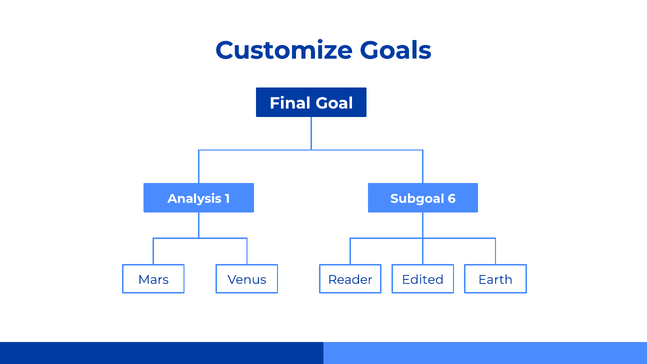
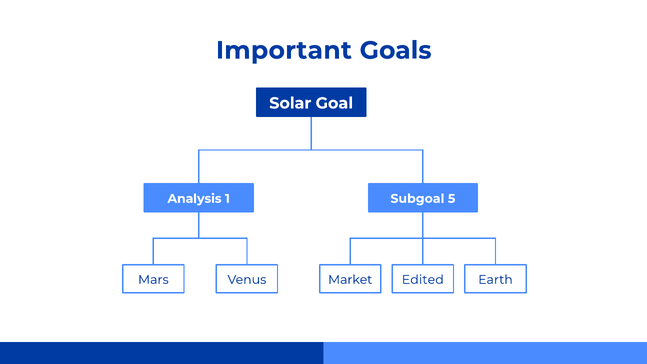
Customize: Customize -> Important
Final: Final -> Solar
6: 6 -> 5
Reader: Reader -> Market
